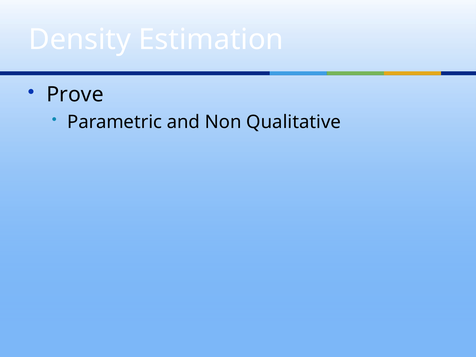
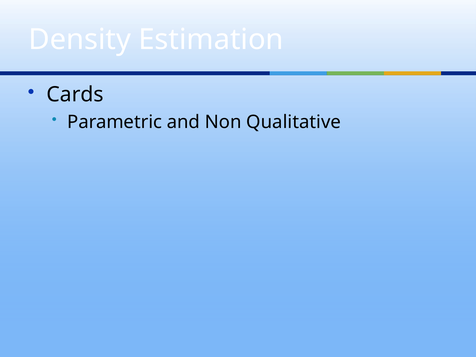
Prove: Prove -> Cards
